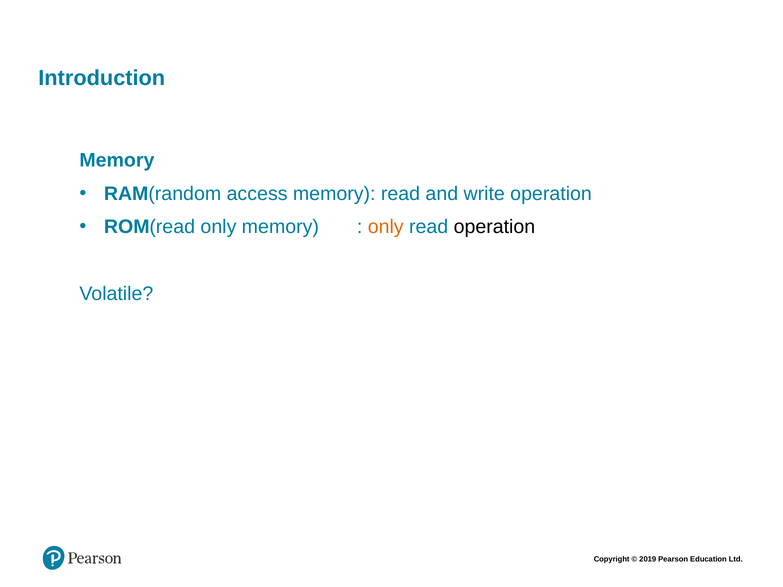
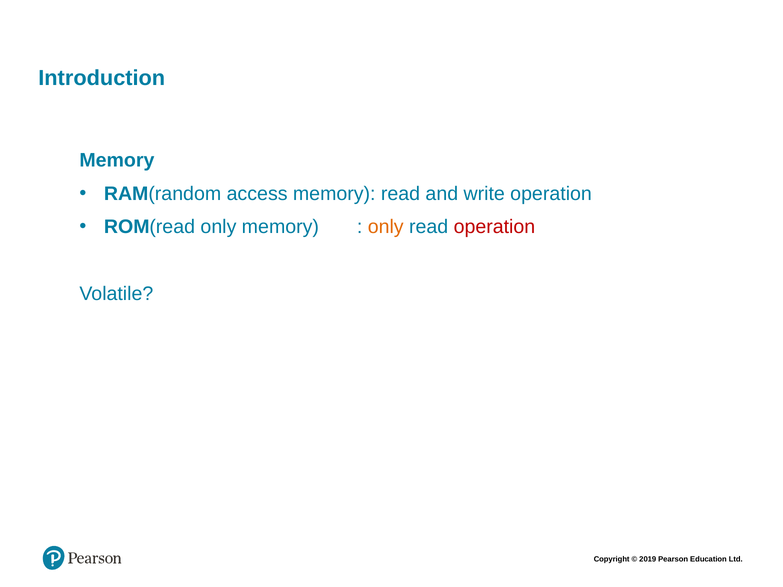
operation at (494, 227) colour: black -> red
